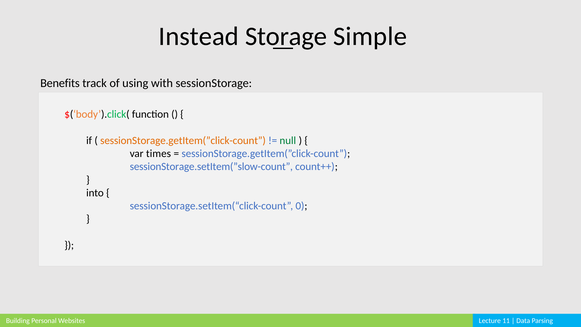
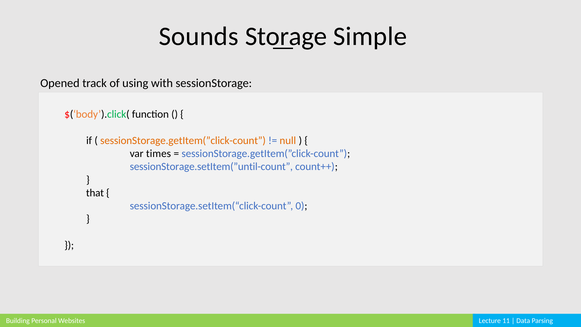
Instead: Instead -> Sounds
Benefits: Benefits -> Opened
null colour: green -> orange
sessionStorage.setItem(”slow-count: sessionStorage.setItem(”slow-count -> sessionStorage.setItem(”until-count
into: into -> that
